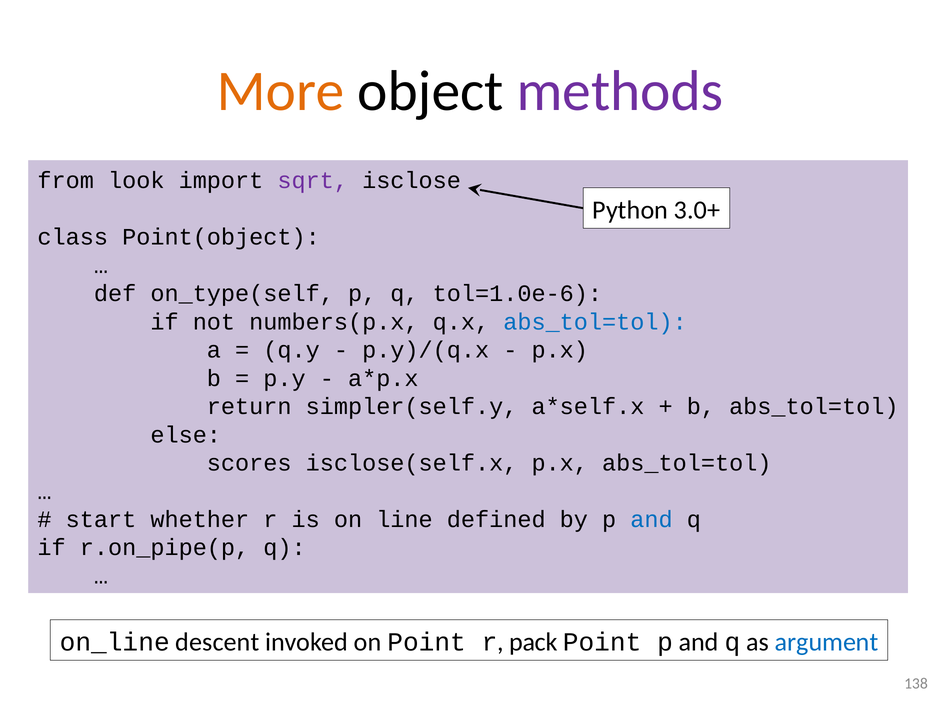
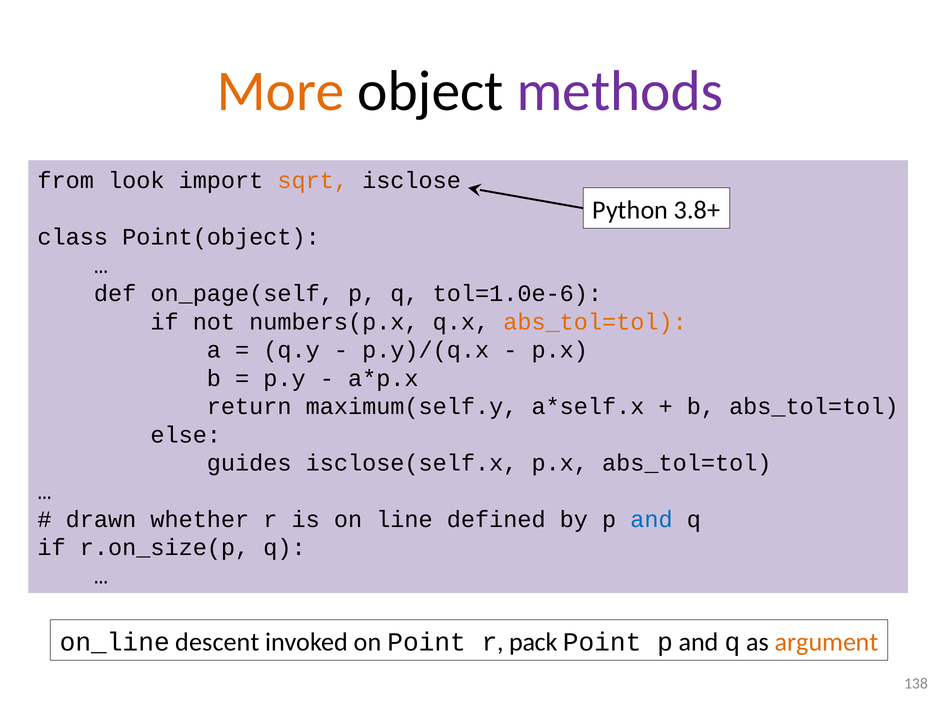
sqrt colour: purple -> orange
3.0+: 3.0+ -> 3.8+
on_type(self: on_type(self -> on_page(self
abs_tol=tol at (595, 322) colour: blue -> orange
simpler(self.y: simpler(self.y -> maximum(self.y
scores: scores -> guides
start: start -> drawn
r.on_pipe(p: r.on_pipe(p -> r.on_size(p
argument colour: blue -> orange
